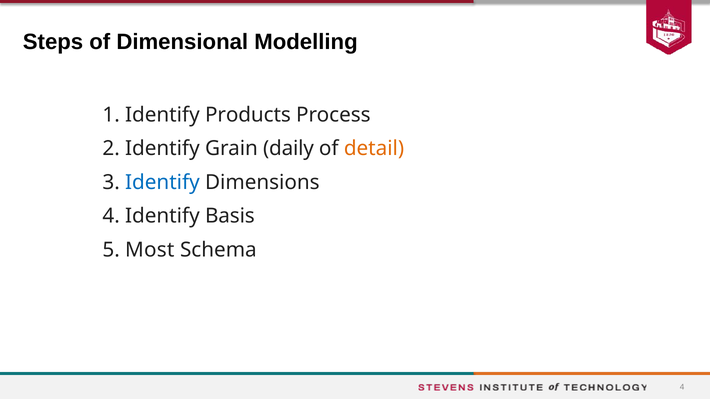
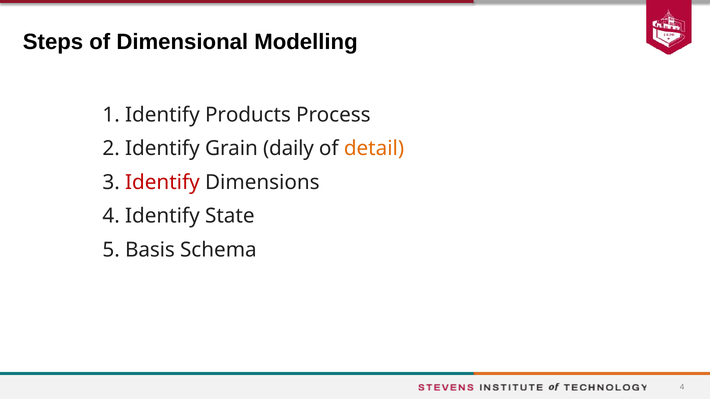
Identify at (162, 182) colour: blue -> red
Basis: Basis -> State
Most: Most -> Basis
